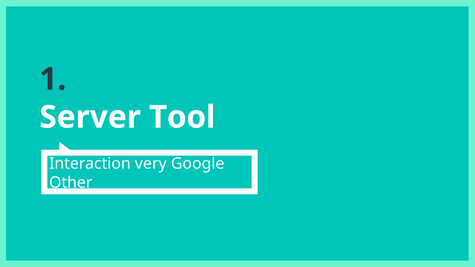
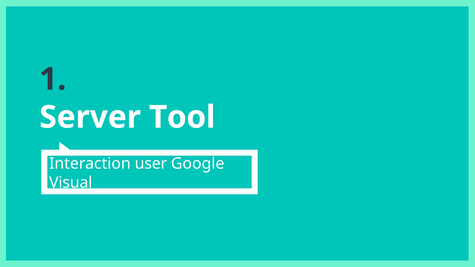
very: very -> user
Other: Other -> Visual
